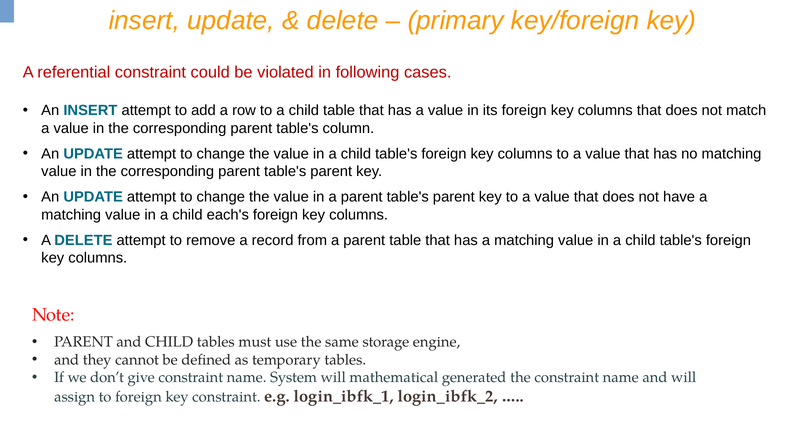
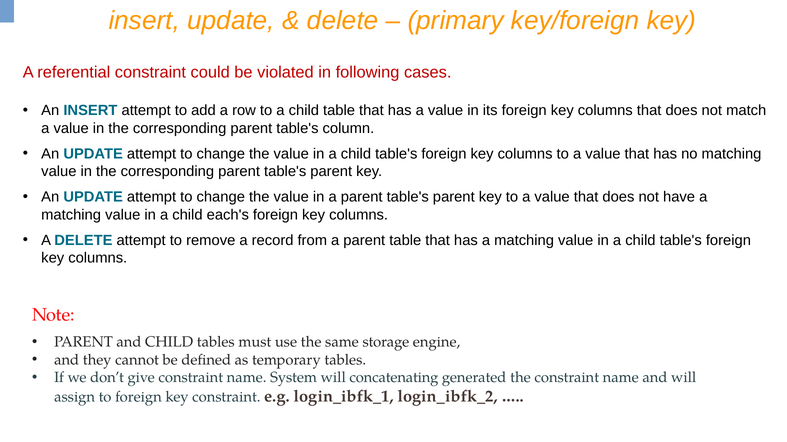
mathematical: mathematical -> concatenating
